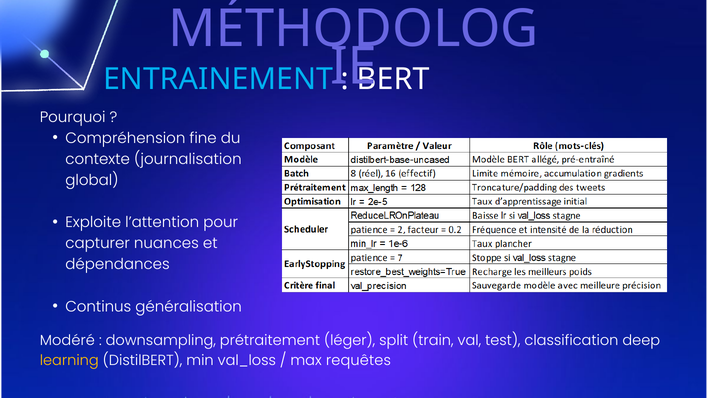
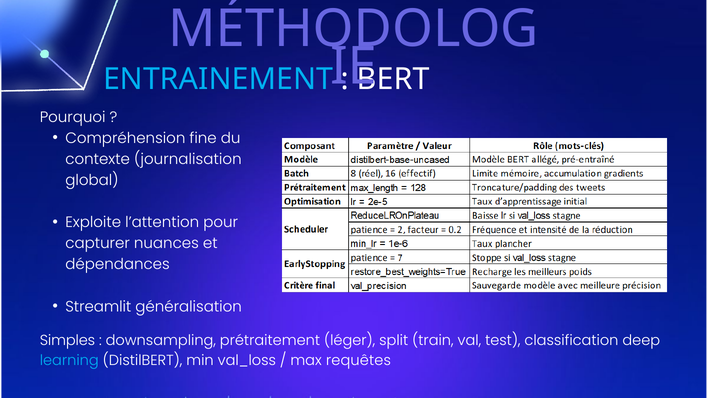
Continus: Continus -> Streamlit
Modéré: Modéré -> Simples
learning colour: yellow -> light blue
